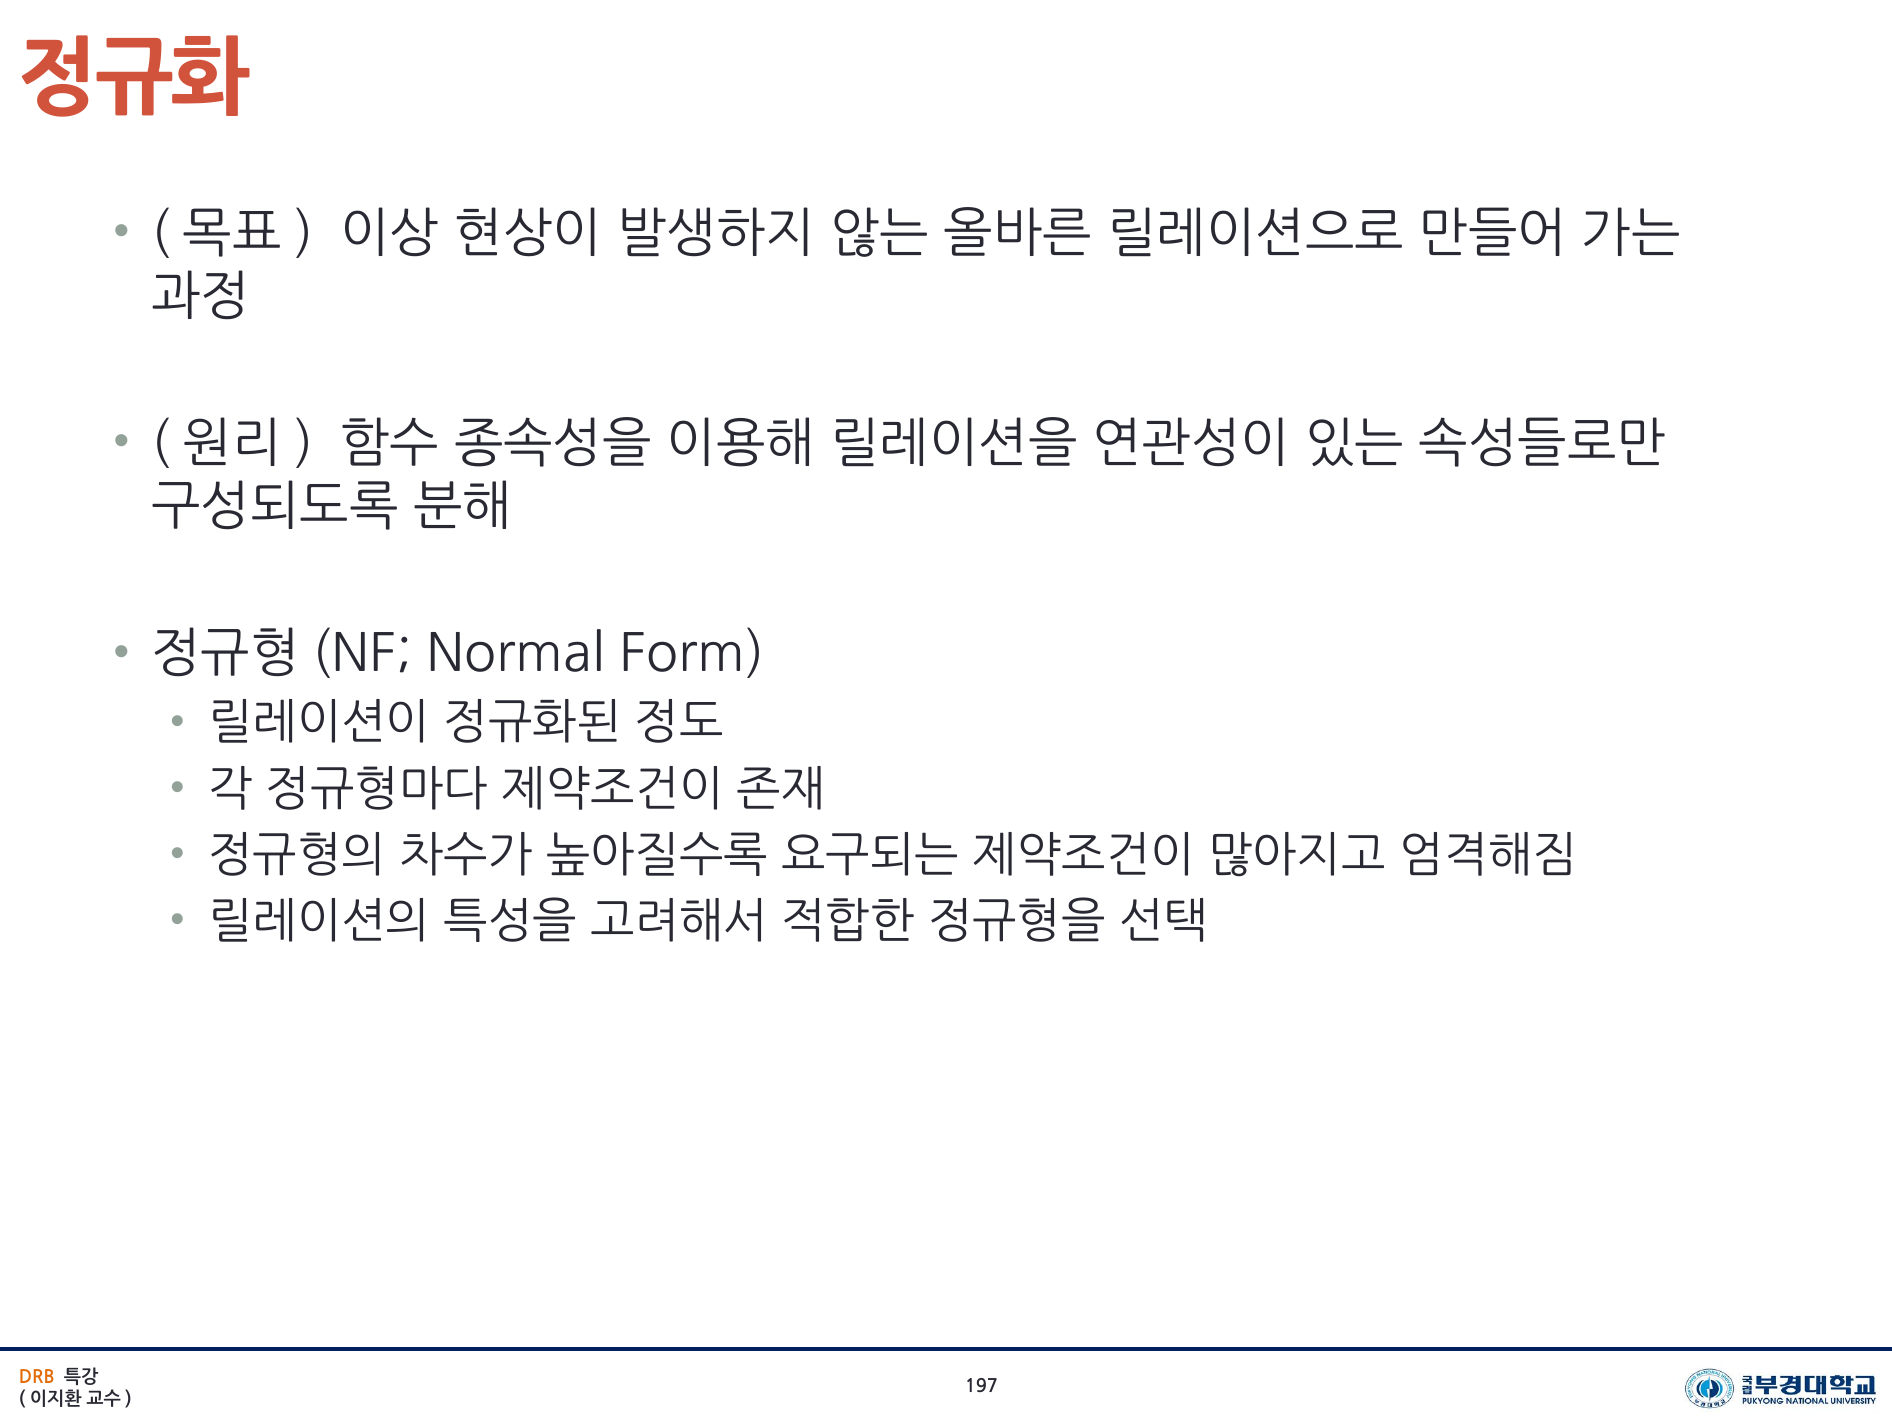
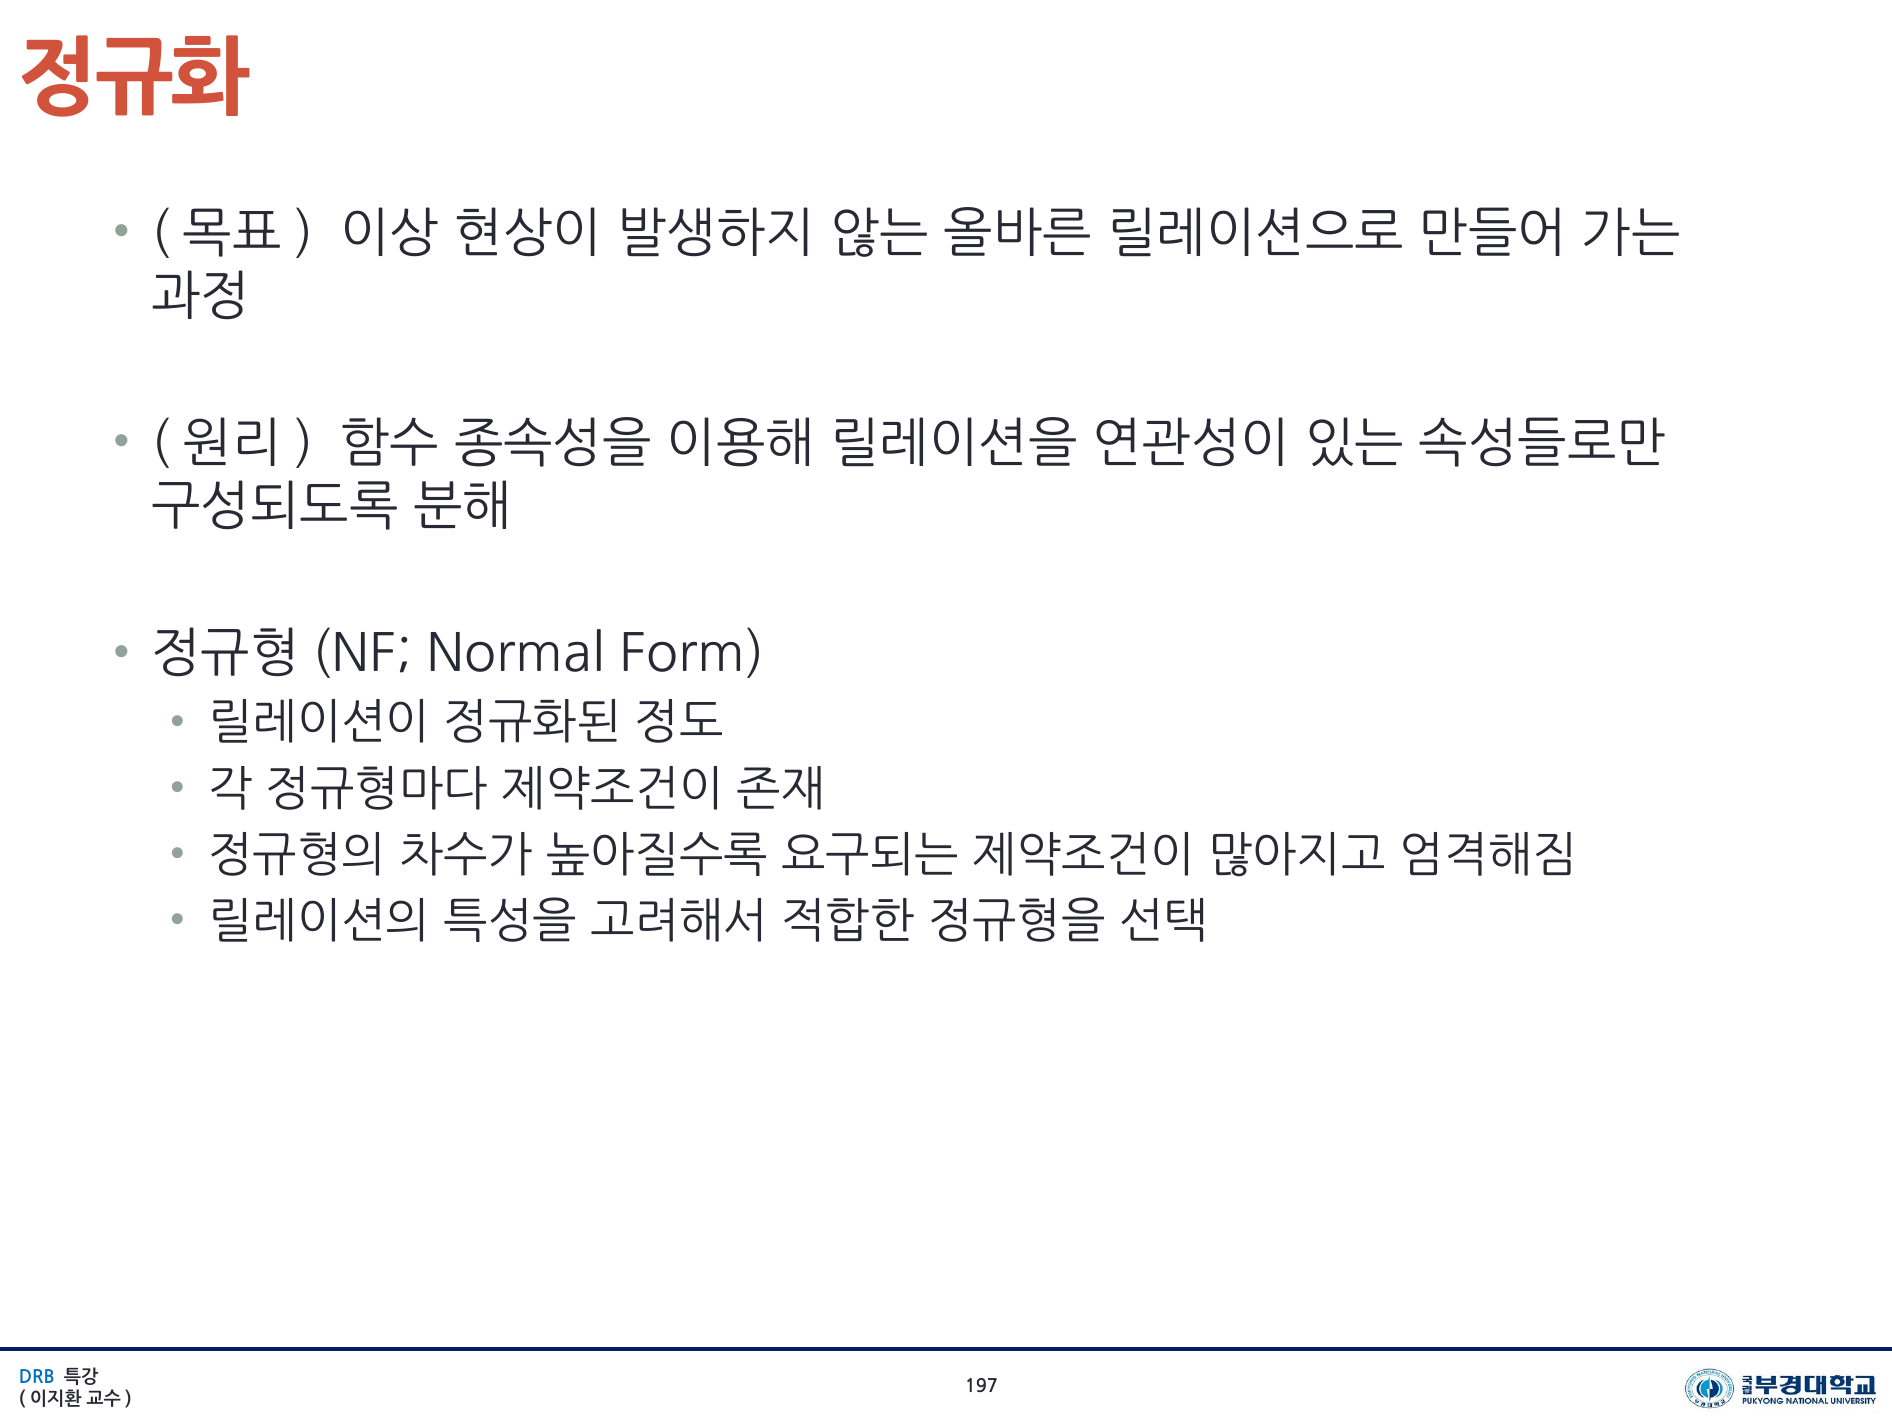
DRB colour: orange -> blue
